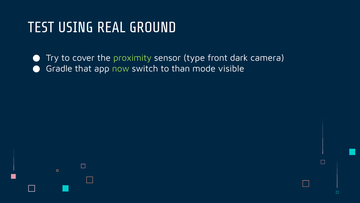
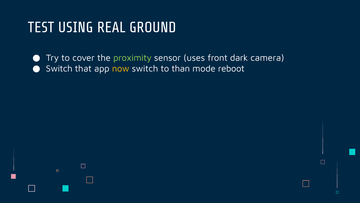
type: type -> uses
Gradle at (59, 69): Gradle -> Switch
now colour: light green -> yellow
visible: visible -> reboot
